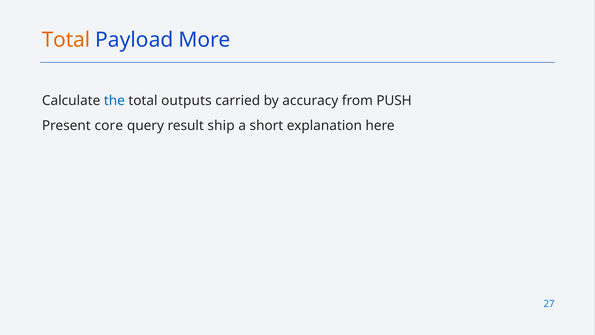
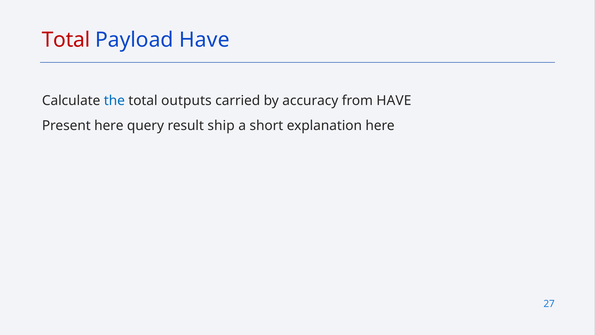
Total at (66, 40) colour: orange -> red
Payload More: More -> Have
from PUSH: PUSH -> HAVE
Present core: core -> here
